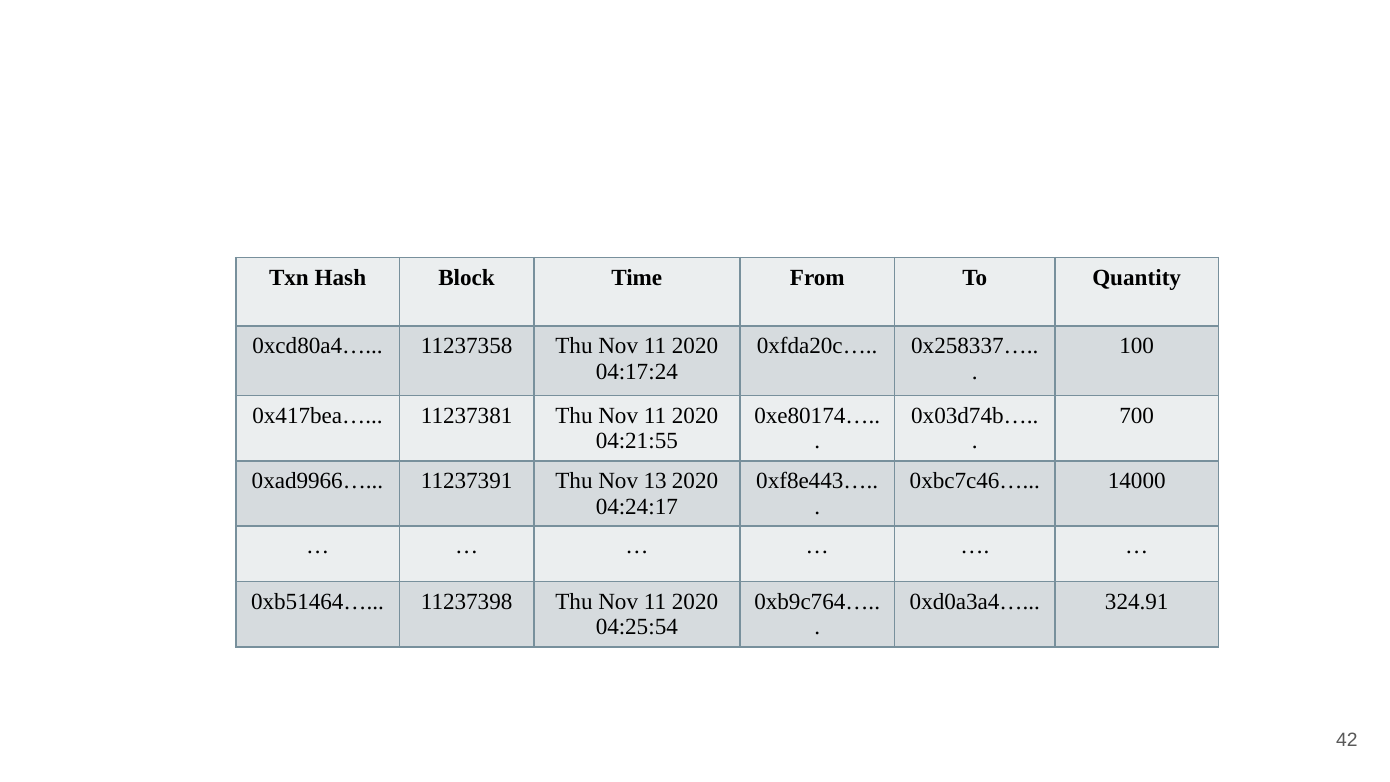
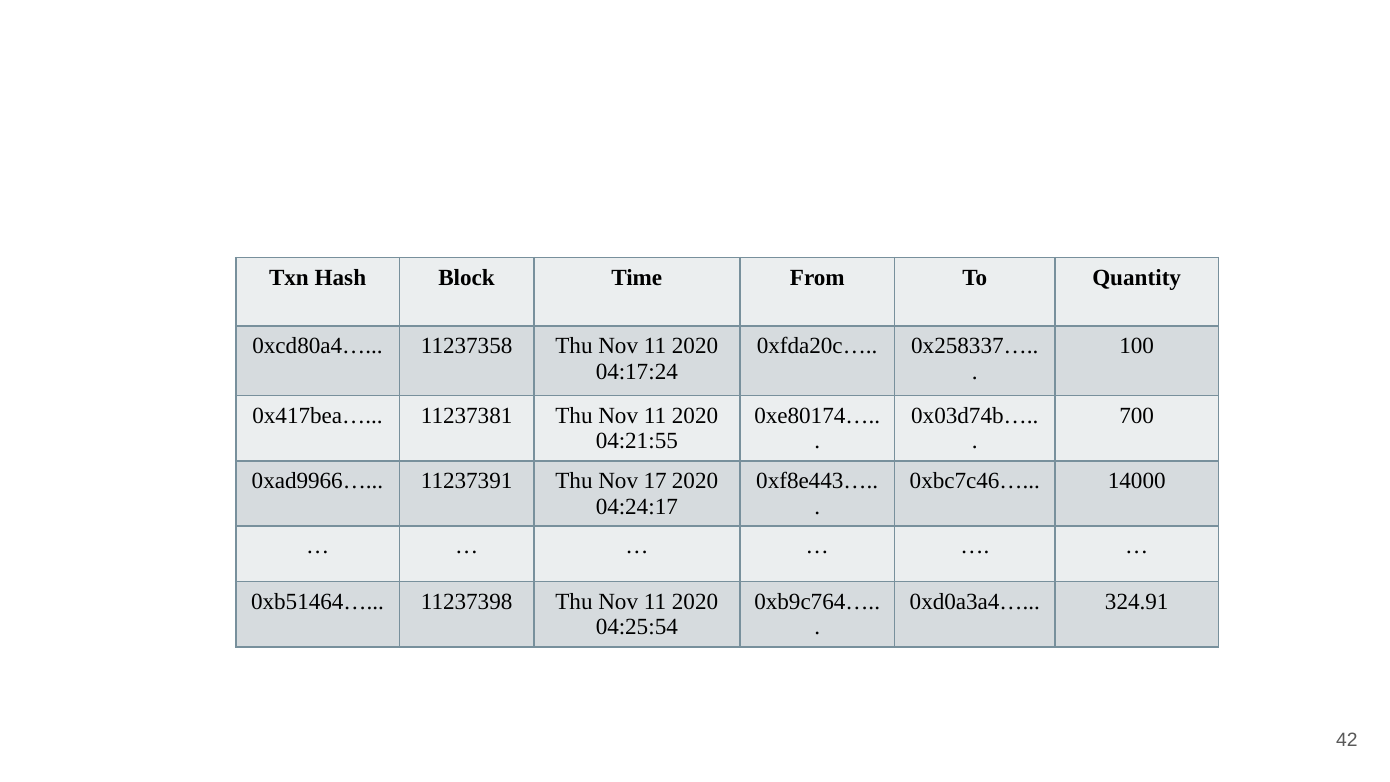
13: 13 -> 17
